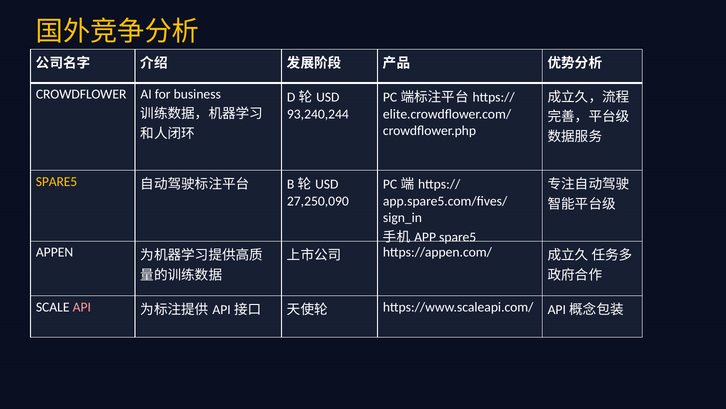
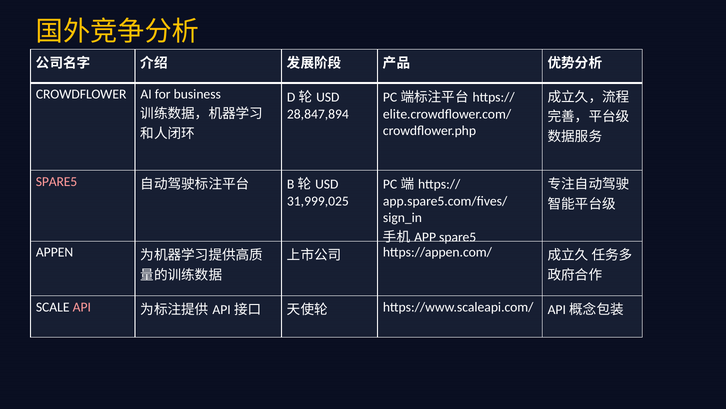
93,240,244: 93,240,244 -> 28,847,894
SPARE5 at (57, 181) colour: yellow -> pink
27,250,090: 27,250,090 -> 31,999,025
